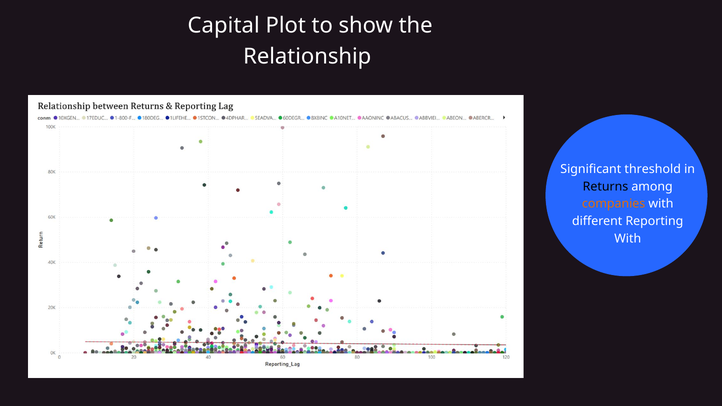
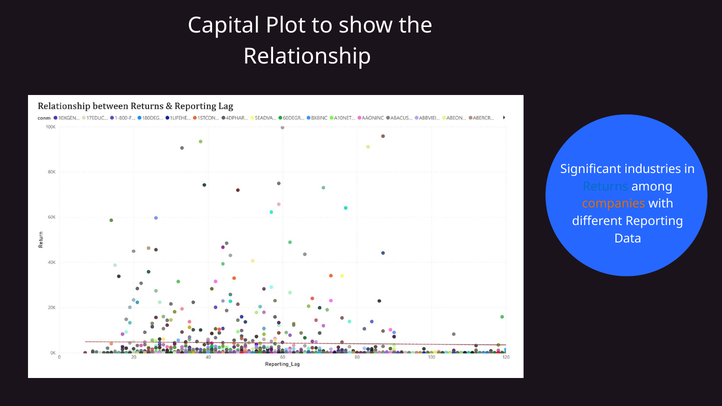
threshold: threshold -> industries
Returns colour: black -> blue
With at (628, 239): With -> Data
